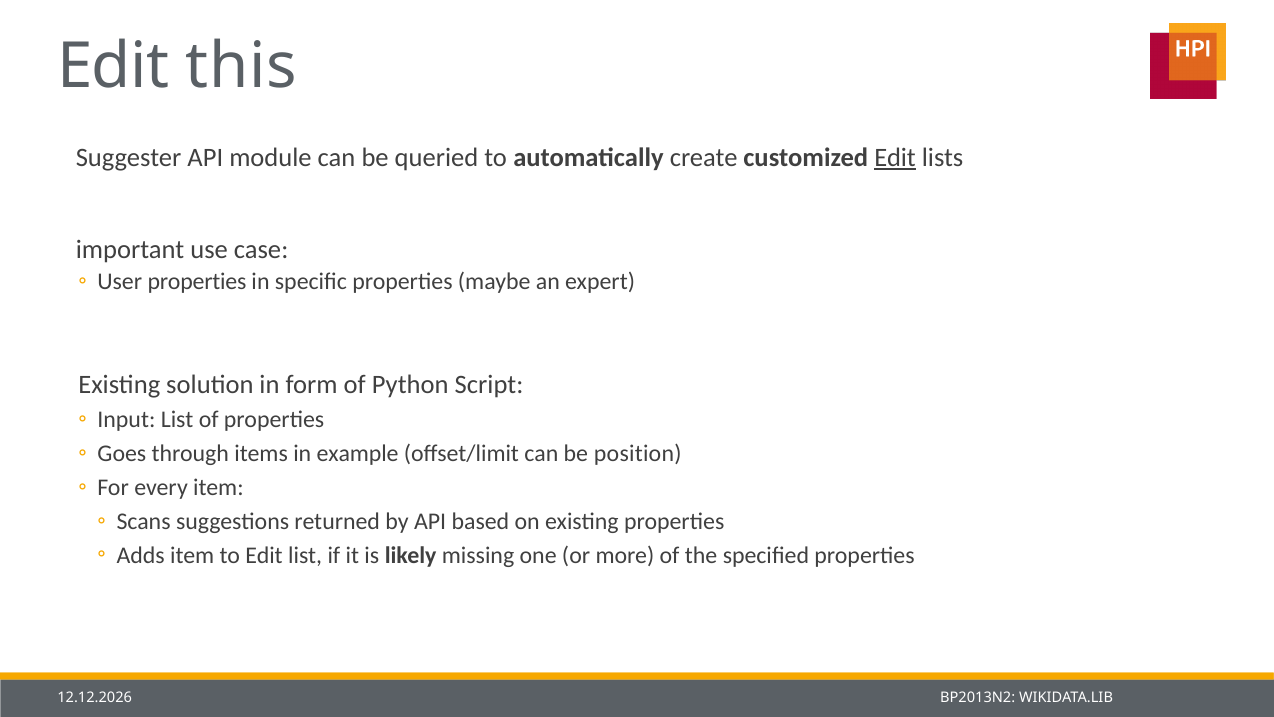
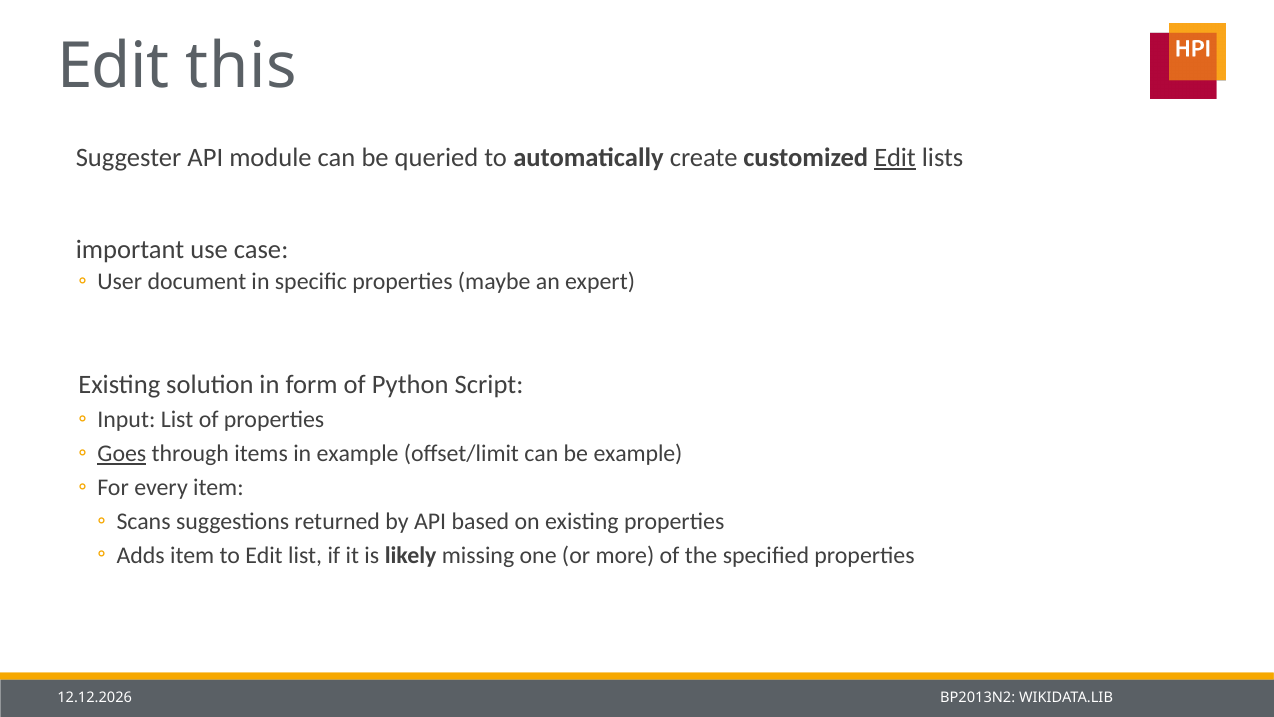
User properties: properties -> document
Goes underline: none -> present
be position: position -> example
